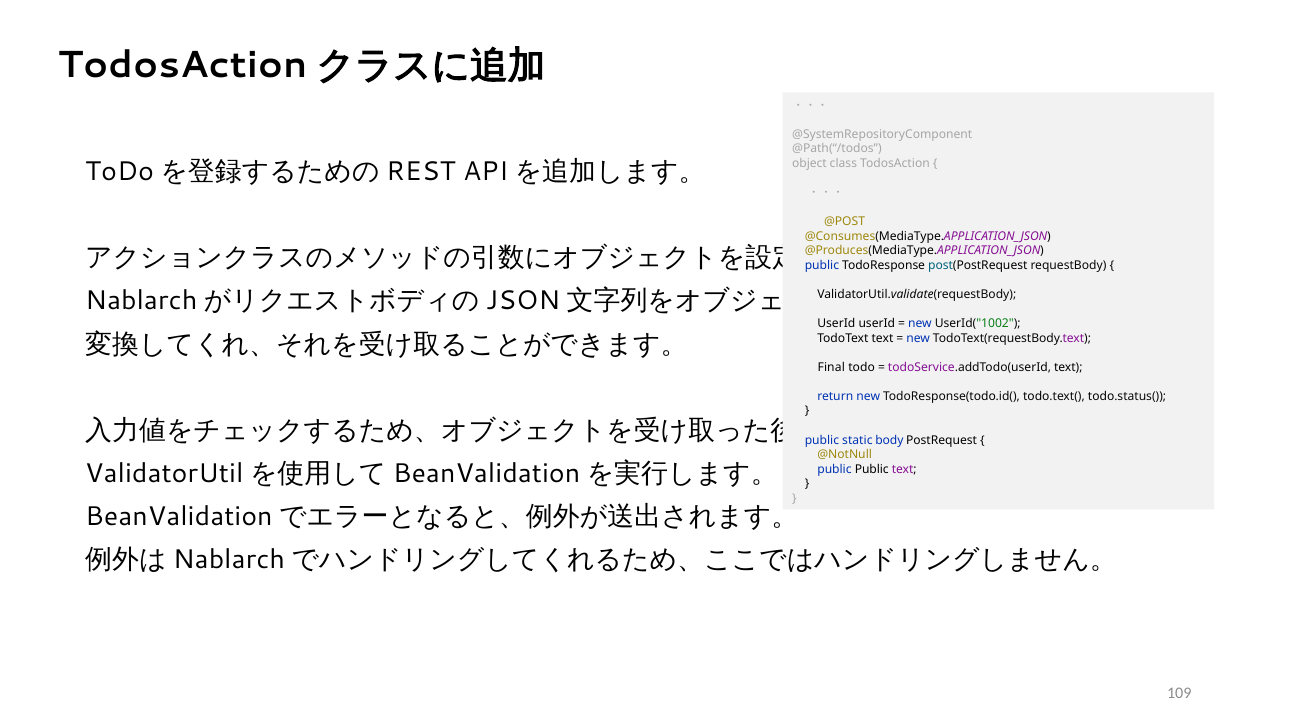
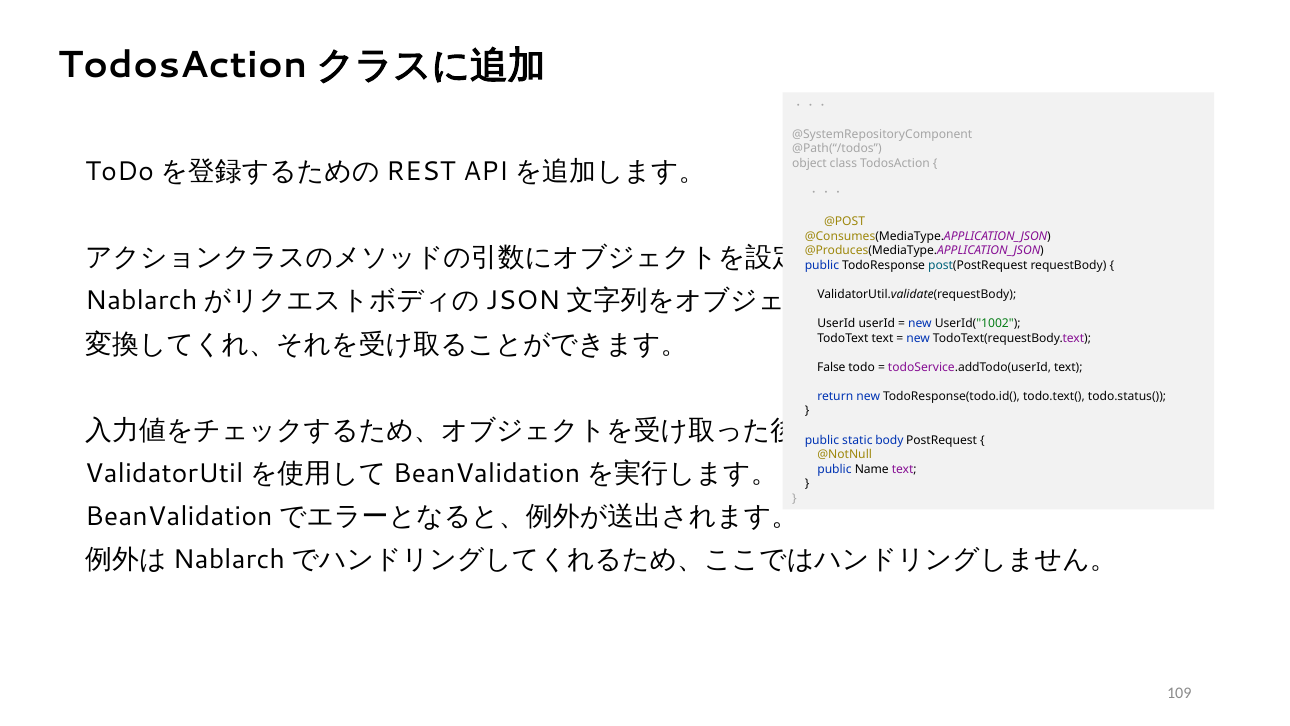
Final: Final -> False
public Public: Public -> Name
